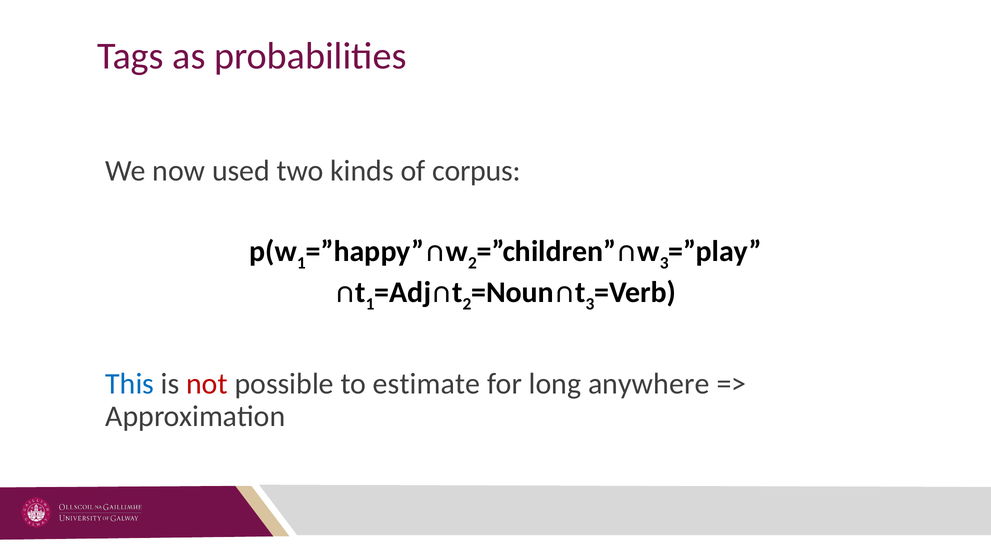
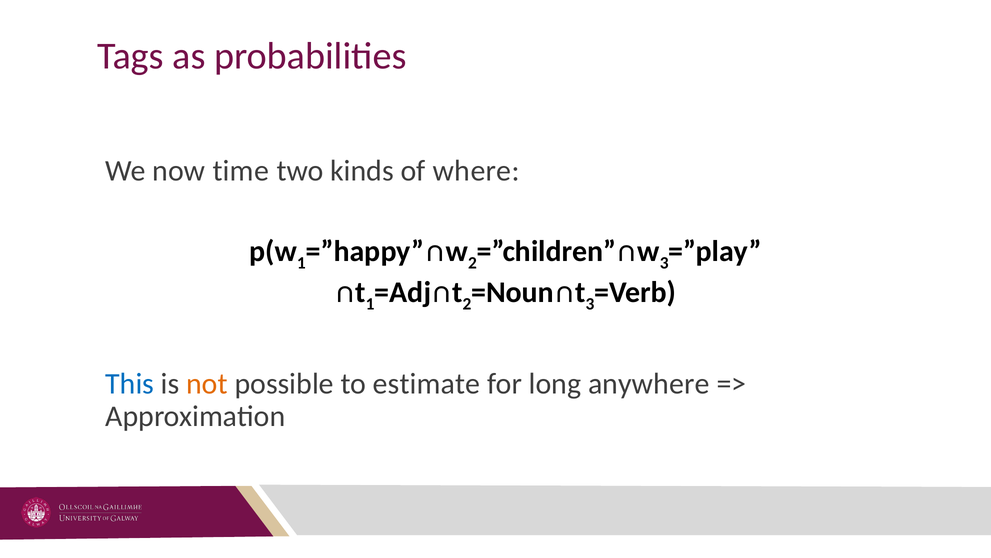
used: used -> time
corpus: corpus -> where
not colour: red -> orange
